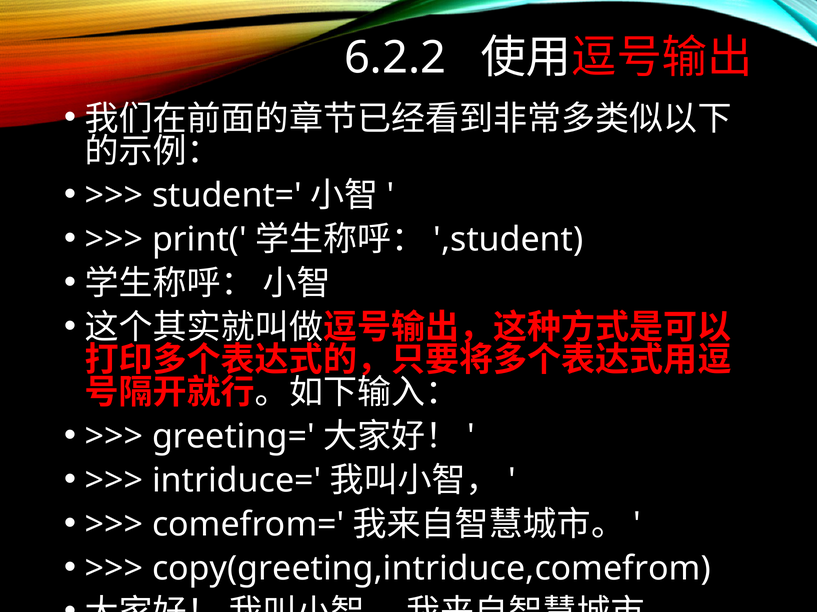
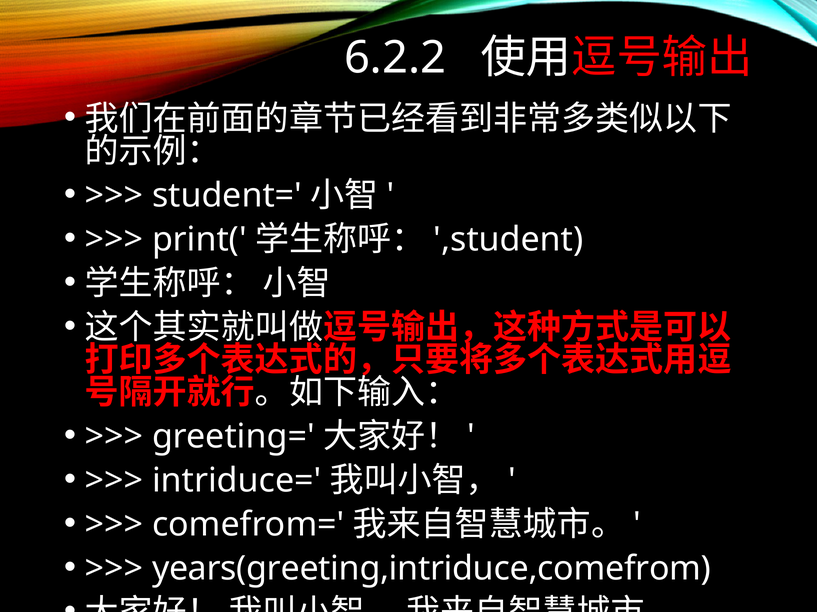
copy(greeting,intriduce,comefrom: copy(greeting,intriduce,comefrom -> years(greeting,intriduce,comefrom
